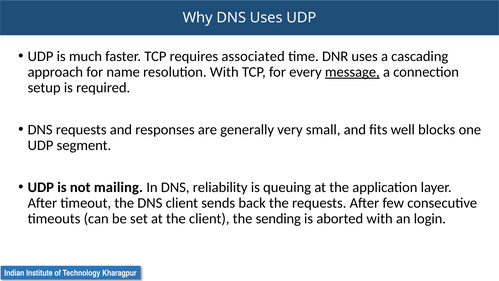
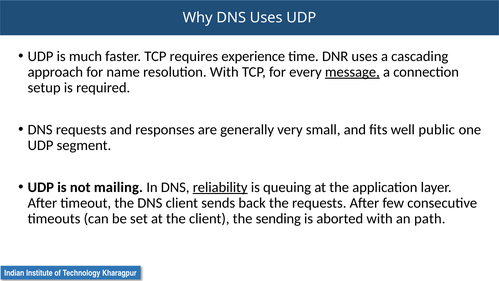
associated: associated -> experience
blocks: blocks -> public
reliability underline: none -> present
login: login -> path
